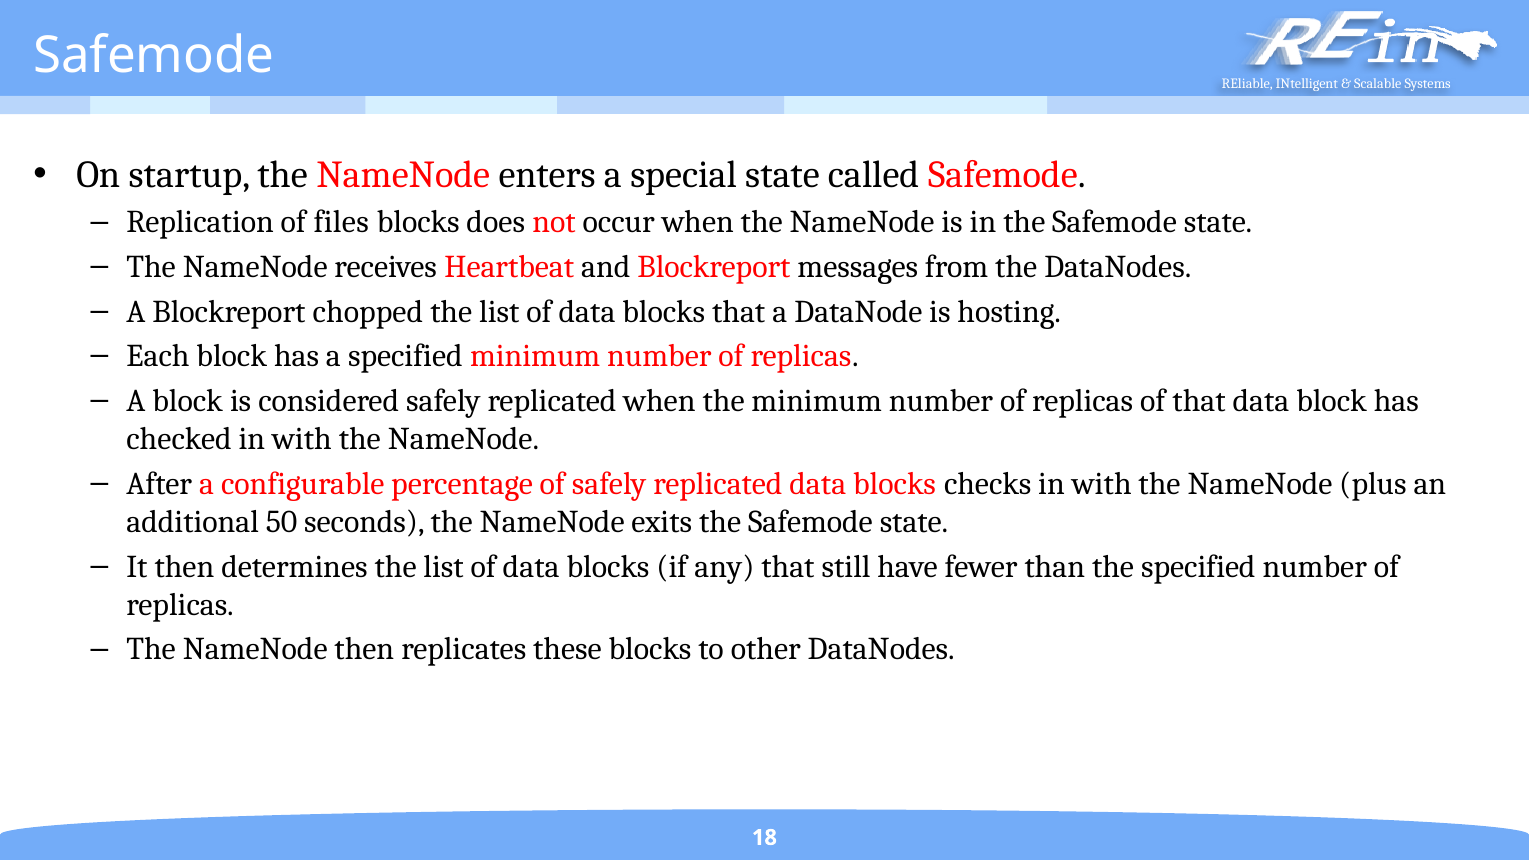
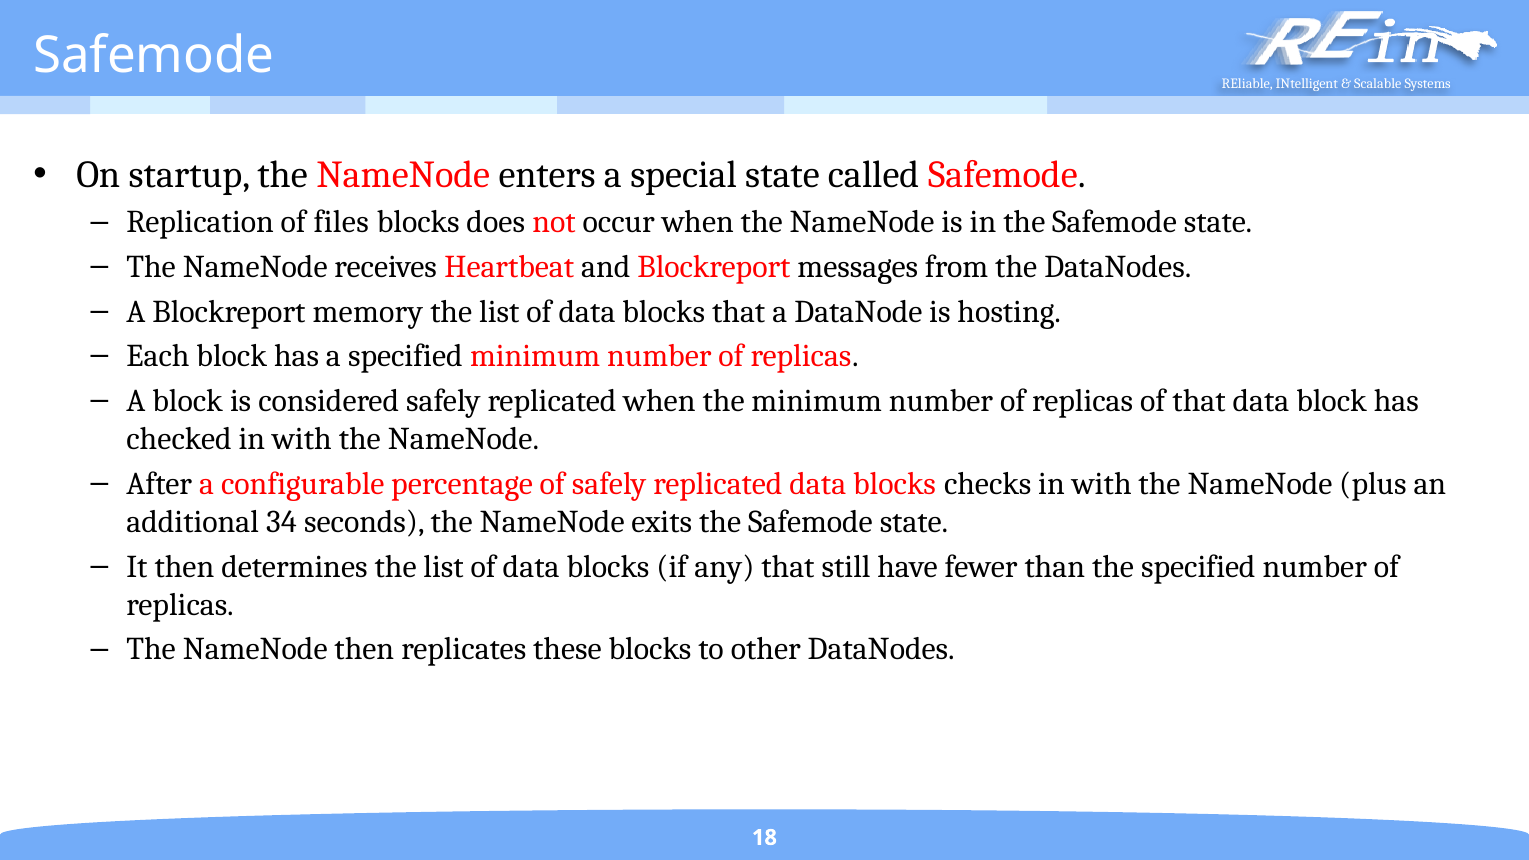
chopped: chopped -> memory
50: 50 -> 34
